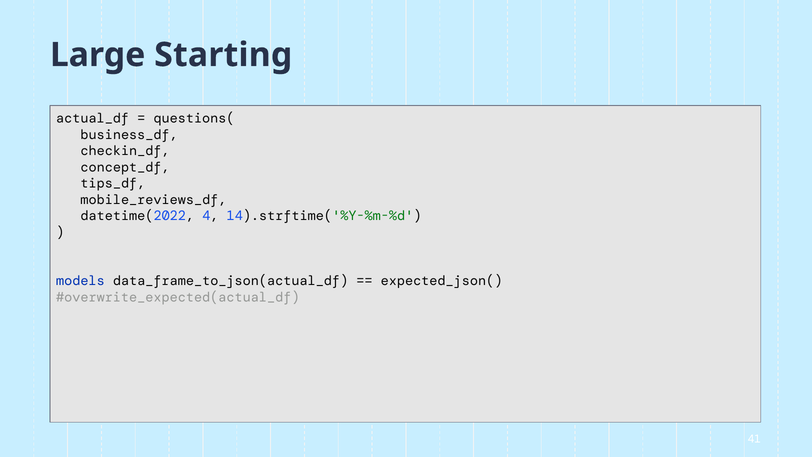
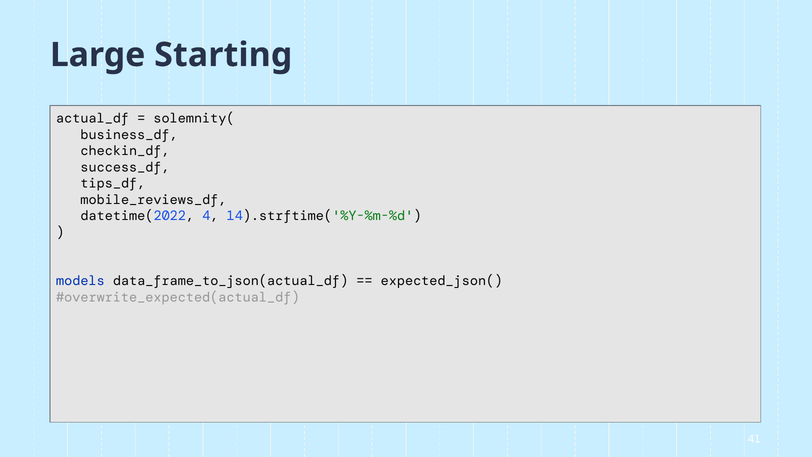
questions(: questions( -> solemnity(
concept_df: concept_df -> success_df
